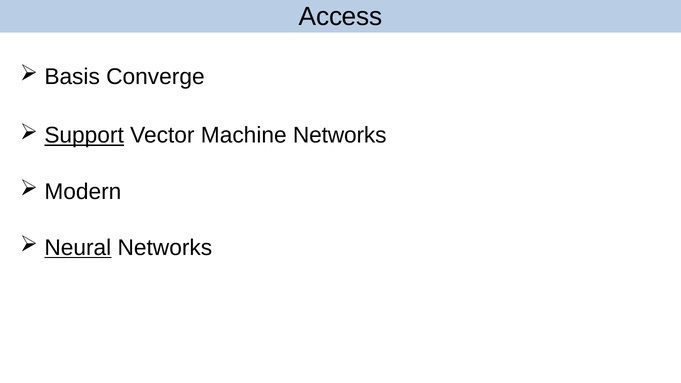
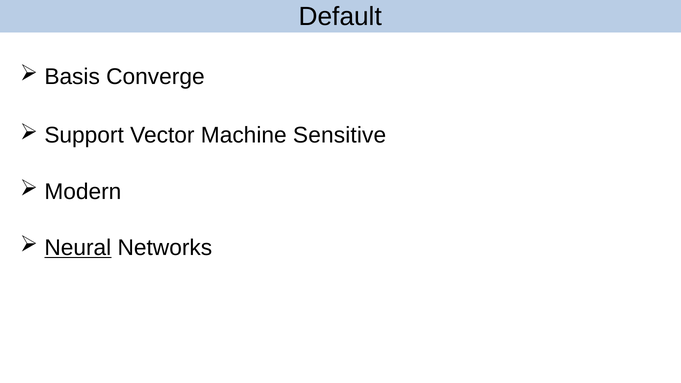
Access: Access -> Default
Support underline: present -> none
Machine Networks: Networks -> Sensitive
